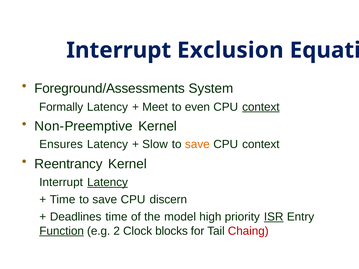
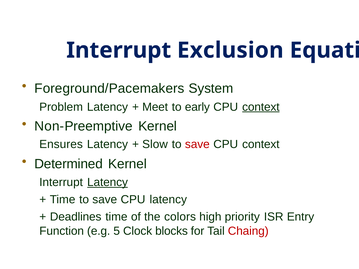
Foreground/Assessments: Foreground/Assessments -> Foreground/Pacemakers
Formally: Formally -> Problem
even: even -> early
save at (197, 144) colour: orange -> red
Reentrancy: Reentrancy -> Determined
CPU discern: discern -> latency
model: model -> colors
ISR underline: present -> none
Function underline: present -> none
2: 2 -> 5
